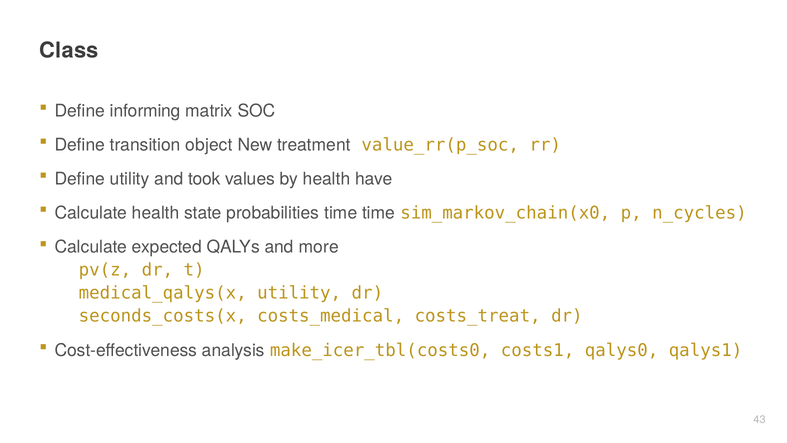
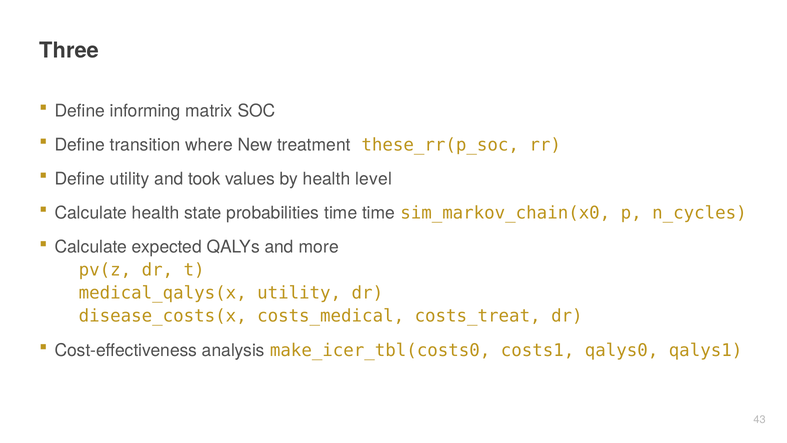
Class: Class -> Three
object: object -> where
value_rr(p_soc: value_rr(p_soc -> these_rr(p_soc
have: have -> level
seconds_costs(x: seconds_costs(x -> disease_costs(x
